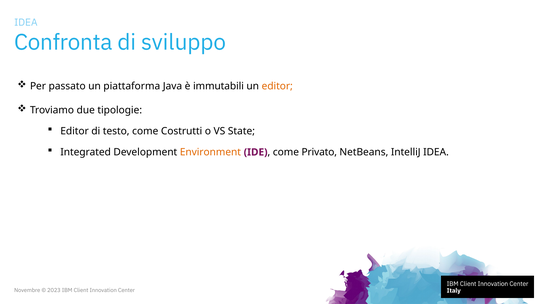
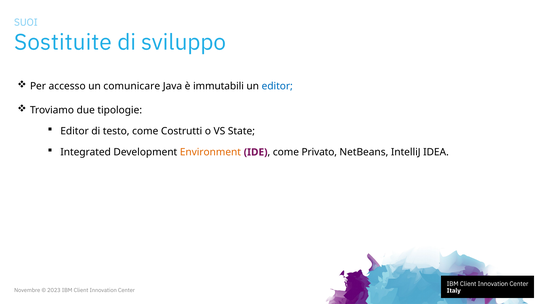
IDEA at (26, 23): IDEA -> SUOI
Confronta: Confronta -> Sostituite
passato: passato -> accesso
piattaforma: piattaforma -> comunicare
editor at (277, 86) colour: orange -> blue
